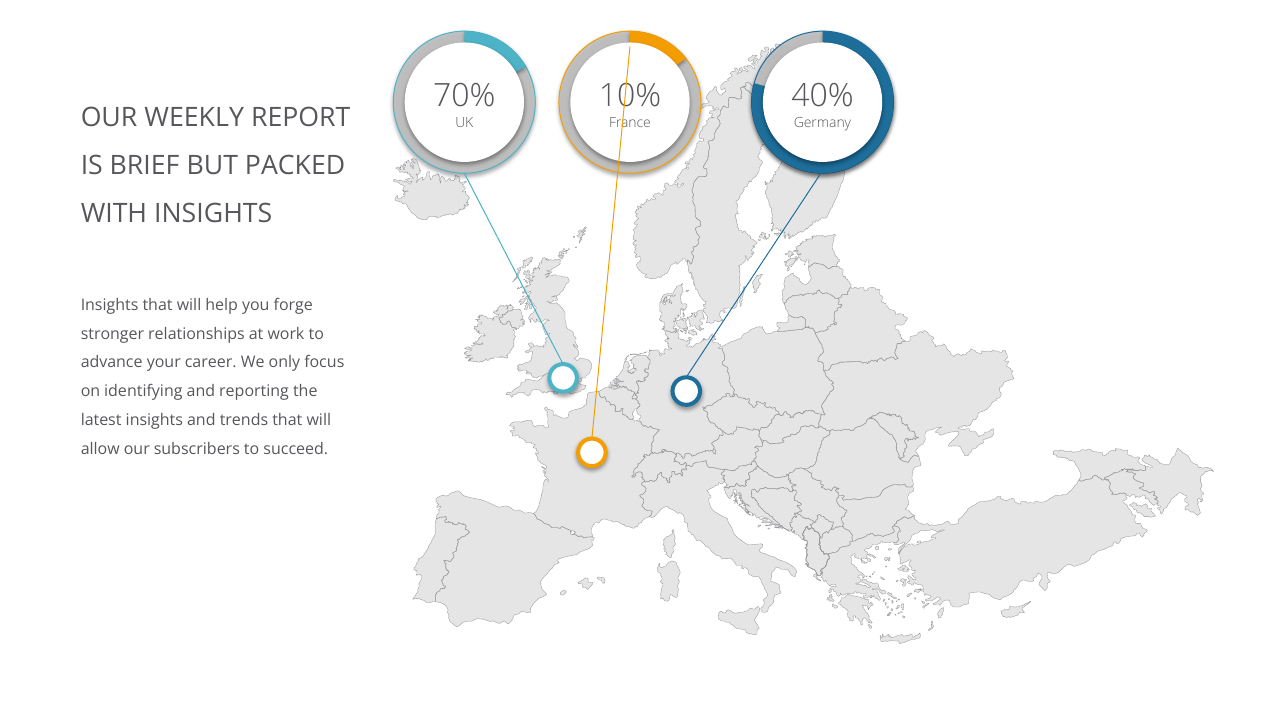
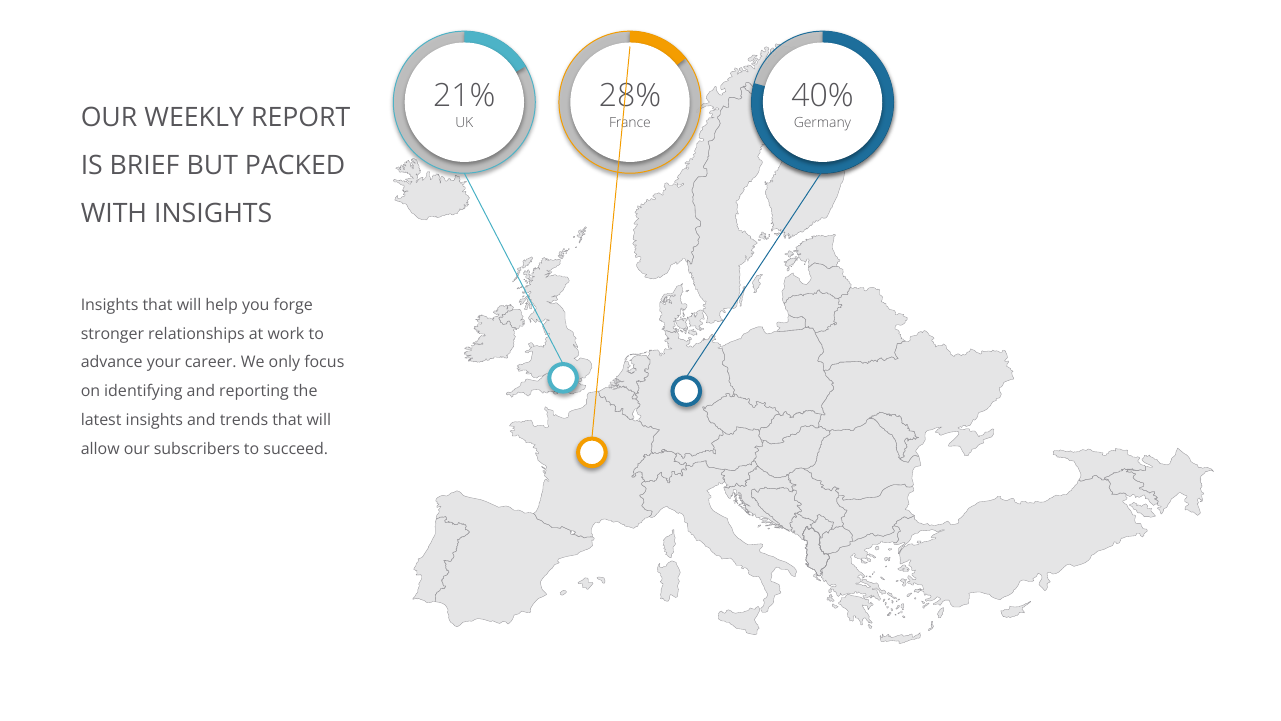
70%: 70% -> 21%
10%: 10% -> 28%
